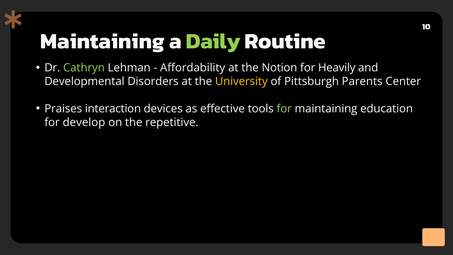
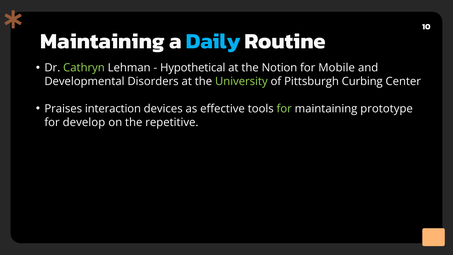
Daily colour: light green -> light blue
Affordability: Affordability -> Hypothetical
Heavily: Heavily -> Mobile
University colour: yellow -> light green
Parents: Parents -> Curbing
education: education -> prototype
